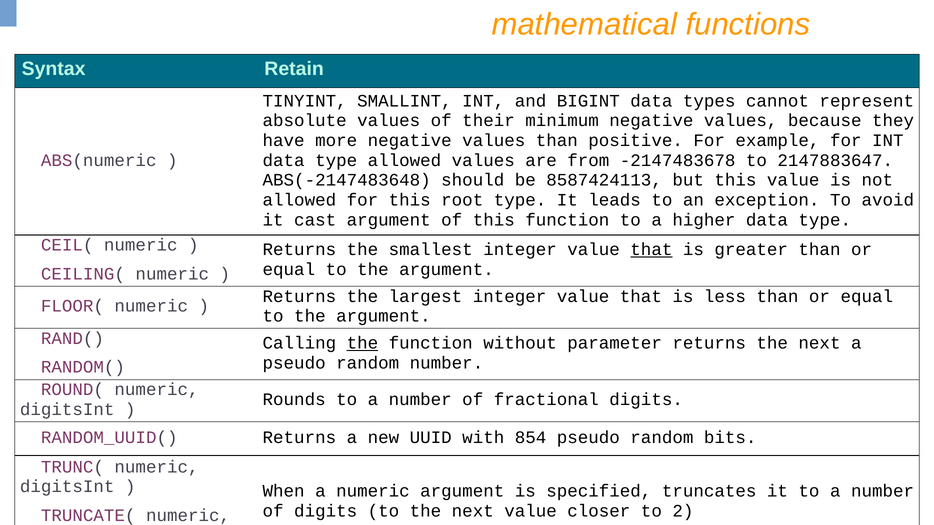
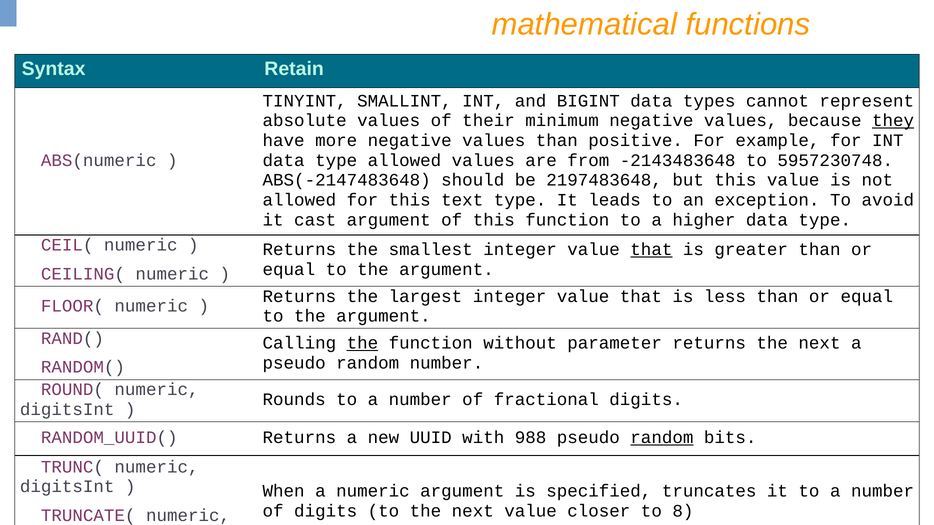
they underline: none -> present
-2147483678: -2147483678 -> -2143483648
2147883647: 2147883647 -> 5957230748
8587424113: 8587424113 -> 2197483648
root: root -> text
854: 854 -> 988
random at (662, 438) underline: none -> present
2: 2 -> 8
